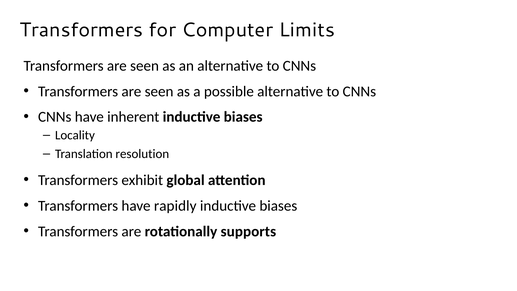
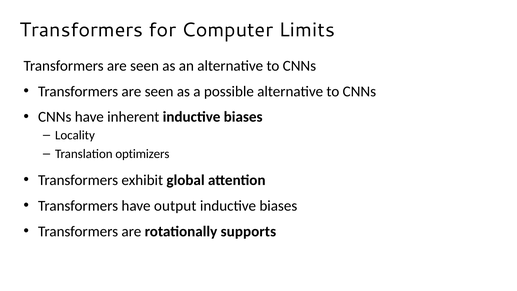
resolution: resolution -> optimizers
rapidly: rapidly -> output
